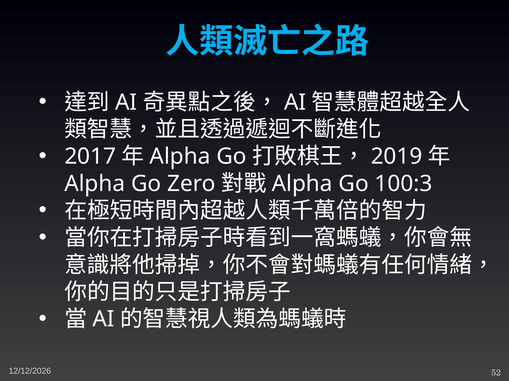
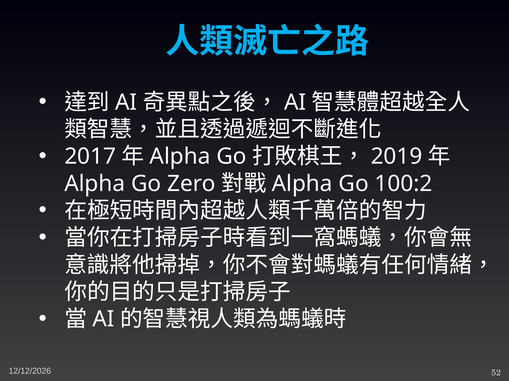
100:3: 100:3 -> 100:2
